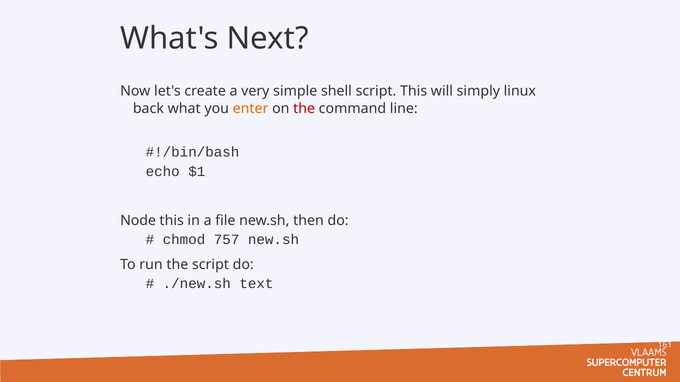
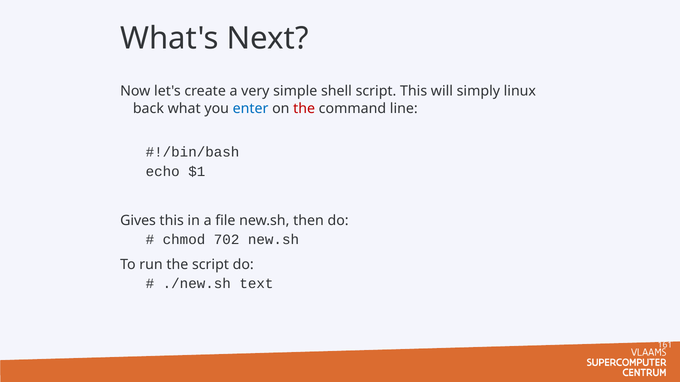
enter colour: orange -> blue
Node: Node -> Gives
757: 757 -> 702
